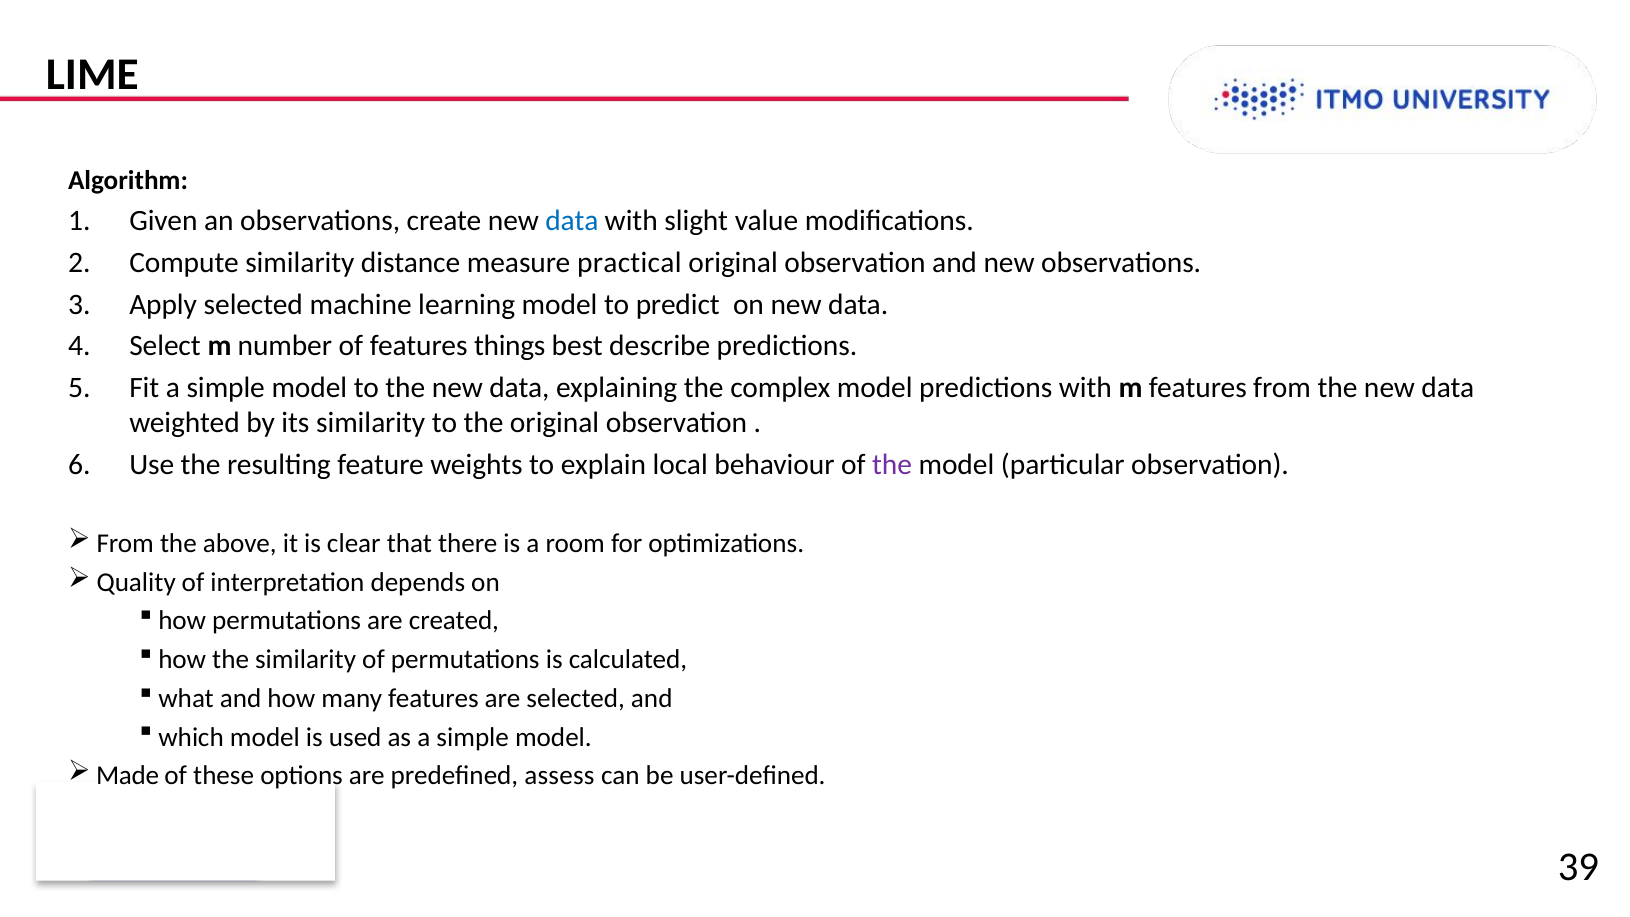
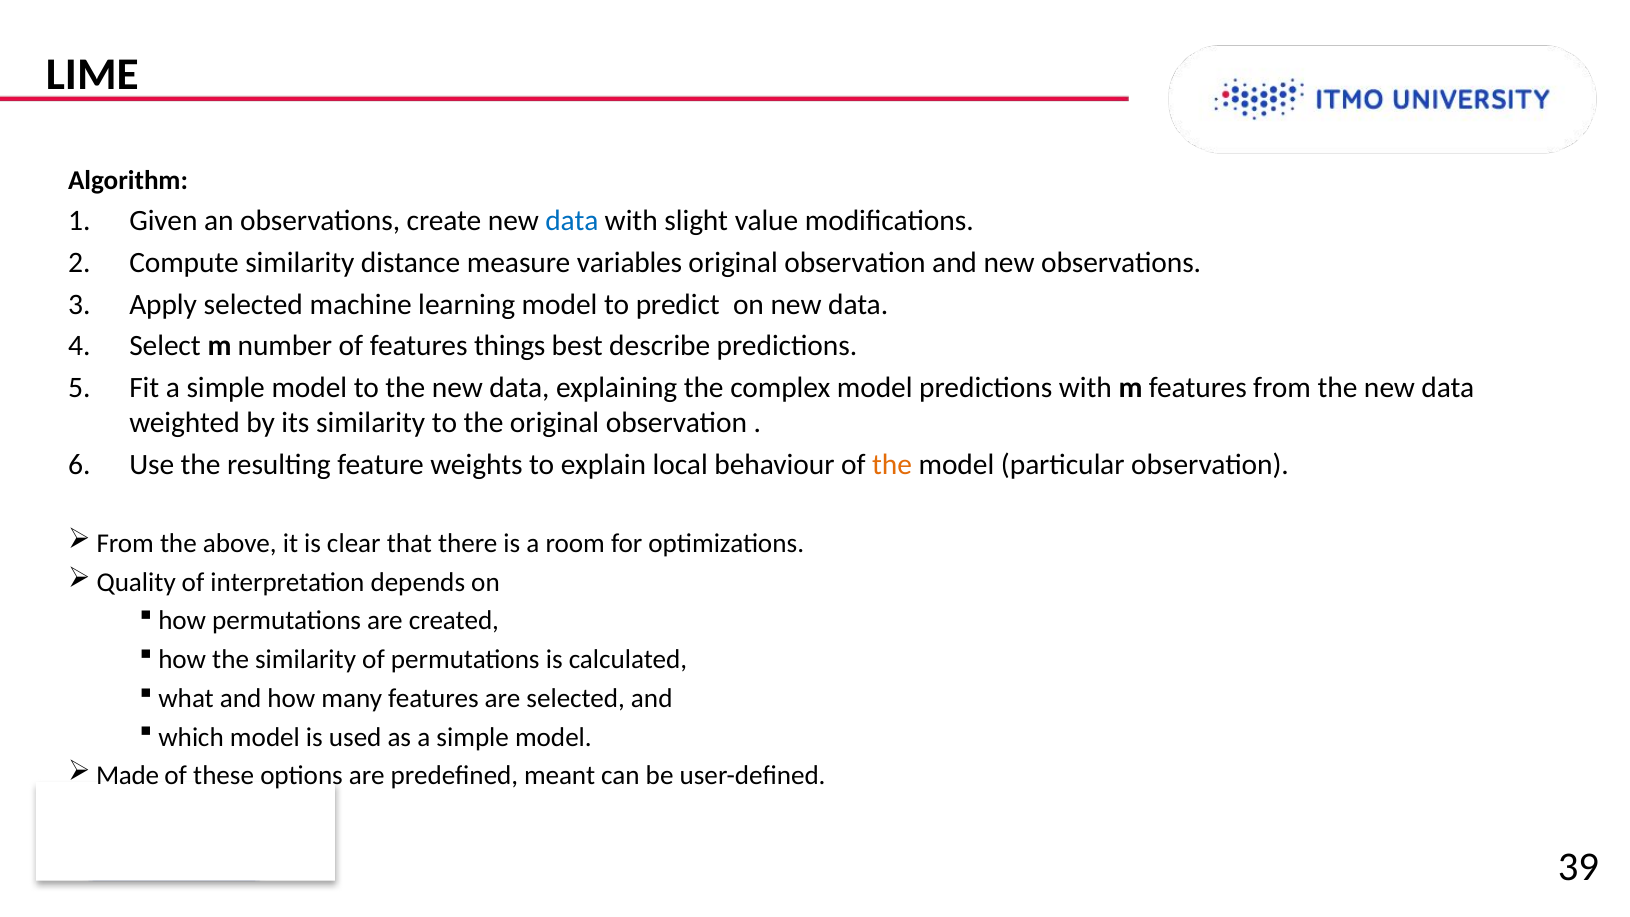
practical: practical -> variables
the at (892, 465) colour: purple -> orange
assess: assess -> meant
